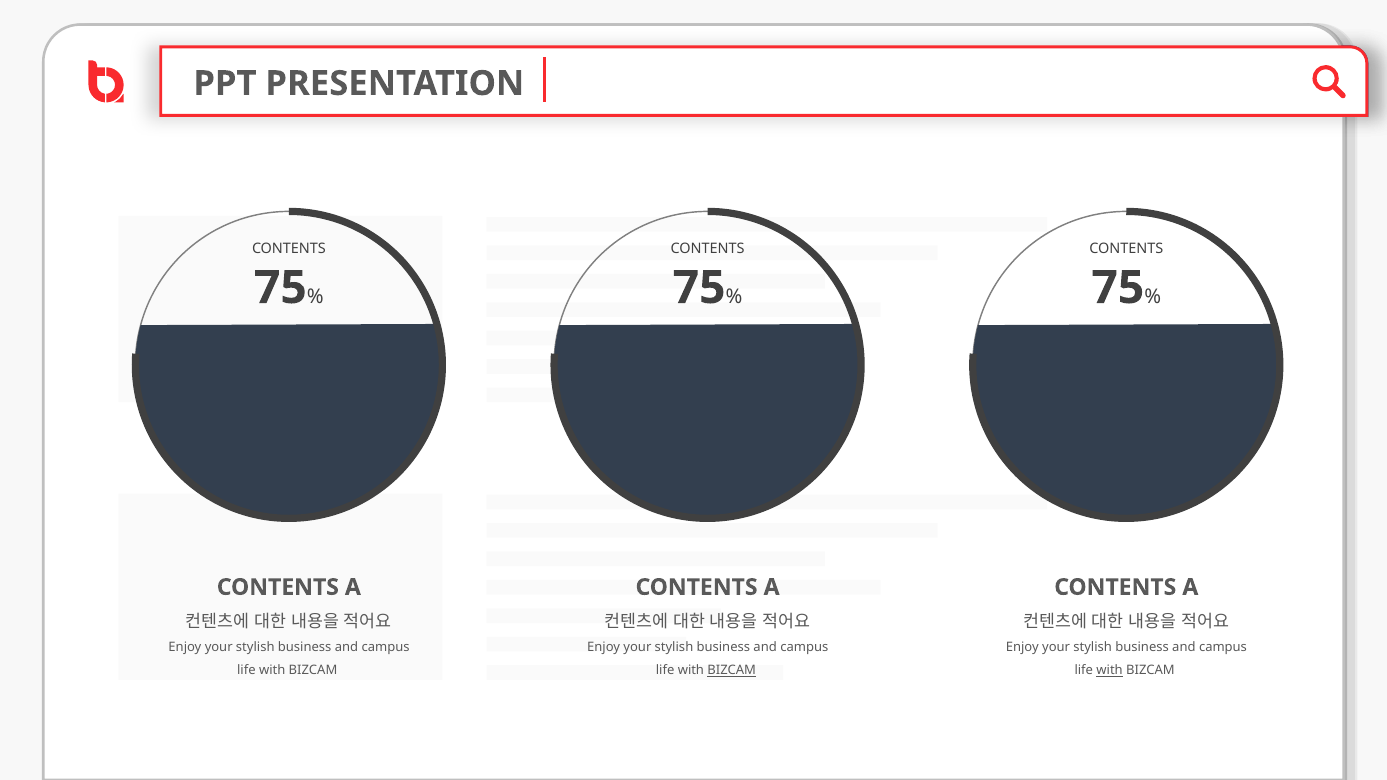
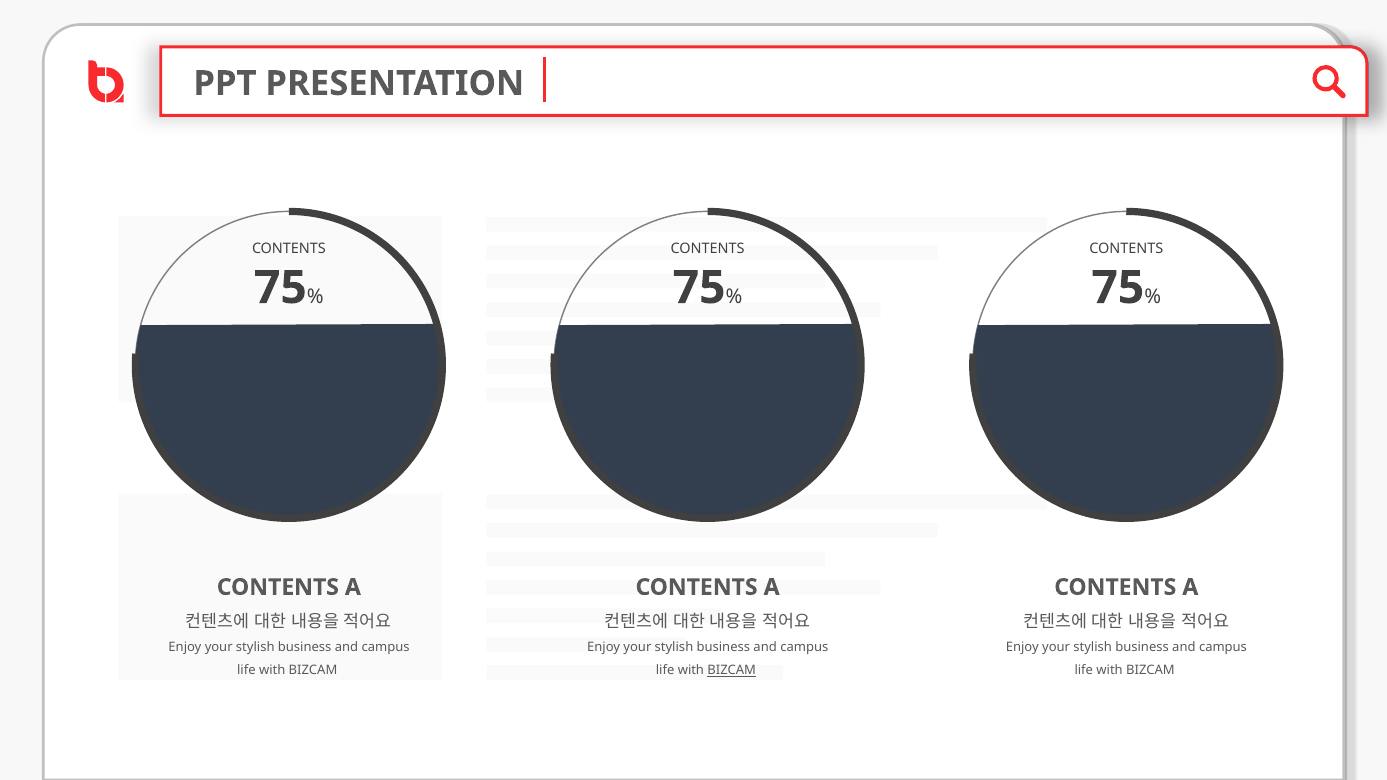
with at (1110, 671) underline: present -> none
